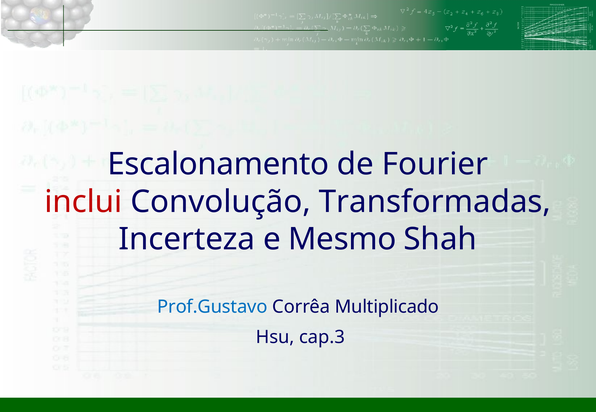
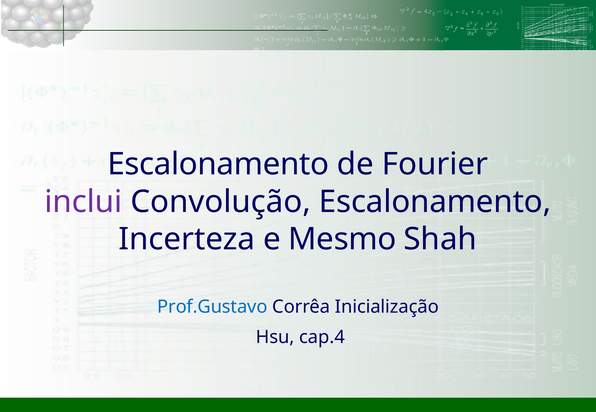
inclui colour: red -> purple
Convolução Transformadas: Transformadas -> Escalonamento
Multiplicado: Multiplicado -> Inicialização
cap.3: cap.3 -> cap.4
